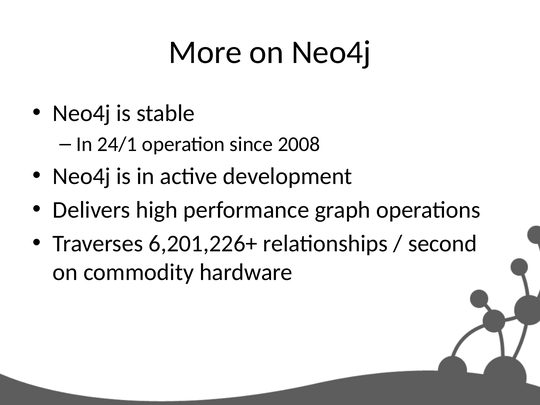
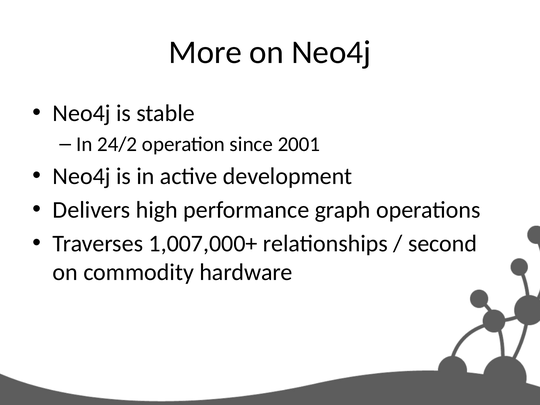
24/1: 24/1 -> 24/2
2008: 2008 -> 2001
6,201,226+: 6,201,226+ -> 1,007,000+
